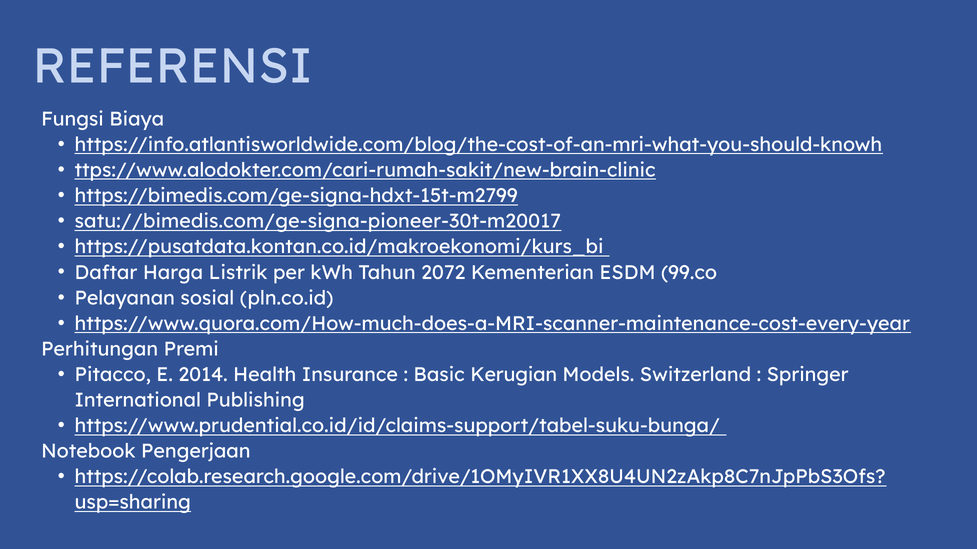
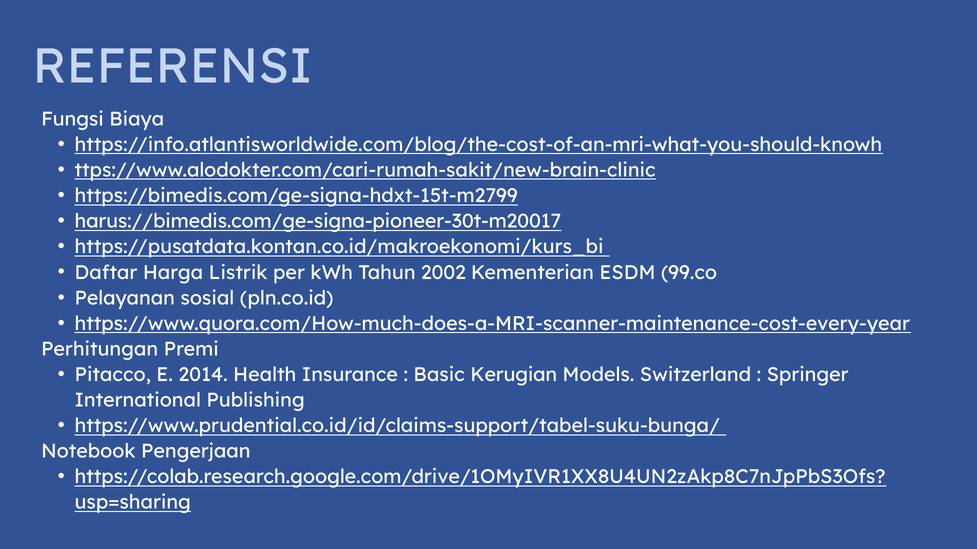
satu://bimedis.com/ge-signa-pioneer-30t-m20017: satu://bimedis.com/ge-signa-pioneer-30t-m20017 -> harus://bimedis.com/ge-signa-pioneer-30t-m20017
2072: 2072 -> 2002
